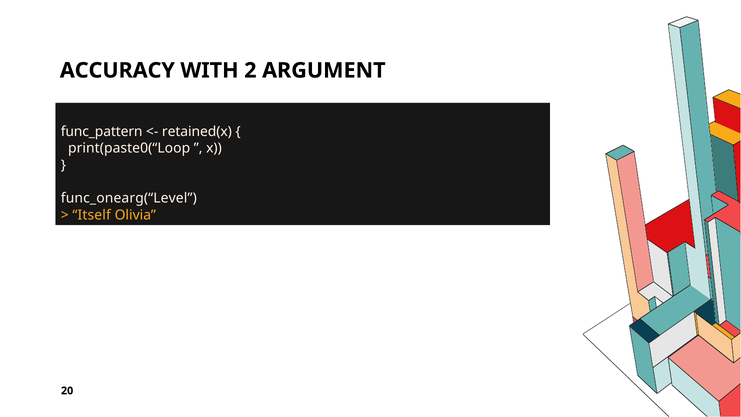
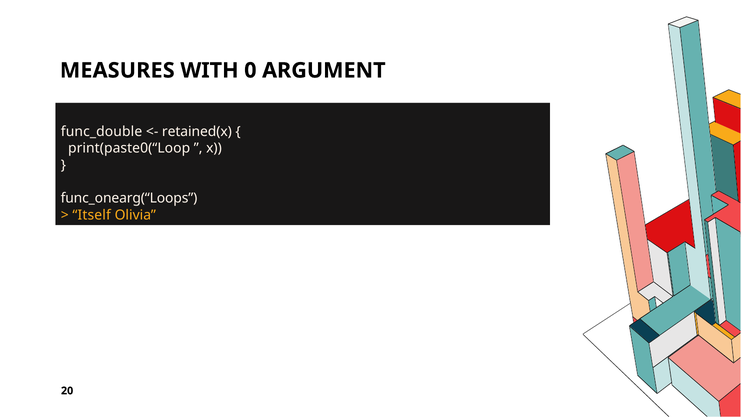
ACCURACY: ACCURACY -> MEASURES
2: 2 -> 0
func_pattern: func_pattern -> func_double
func_onearg(“Level: func_onearg(“Level -> func_onearg(“Loops
